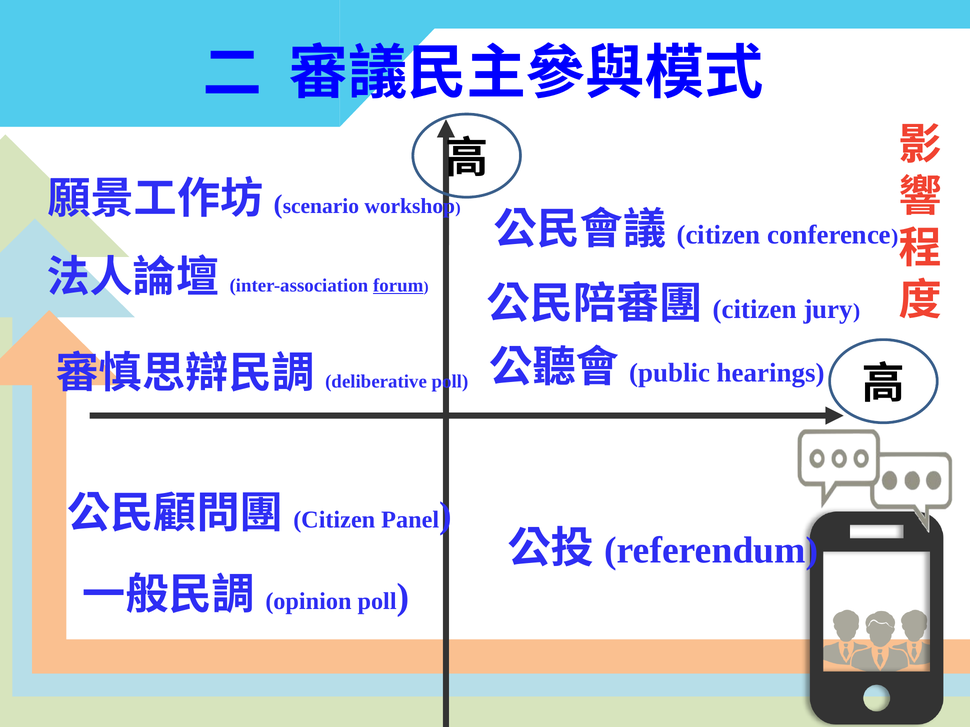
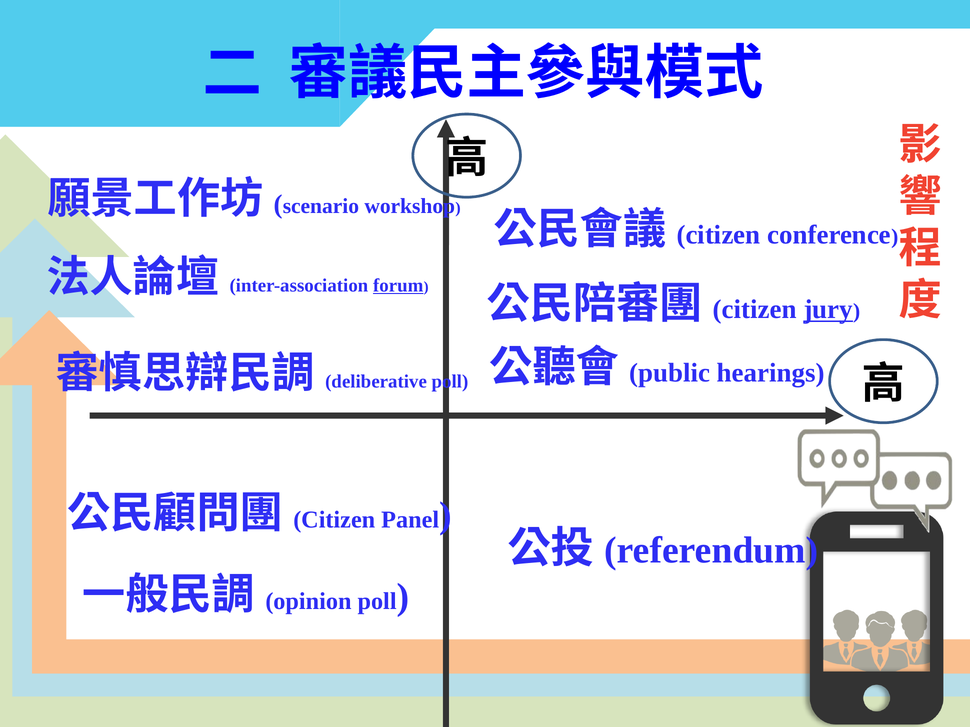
jury underline: none -> present
